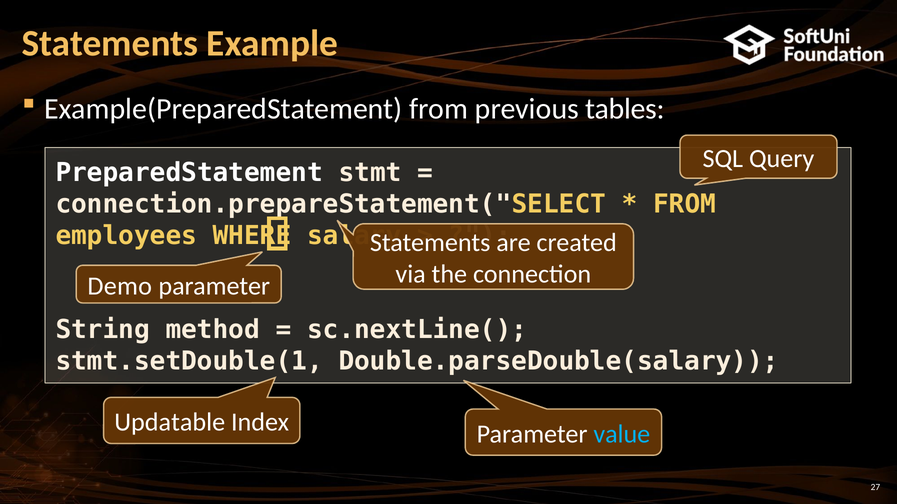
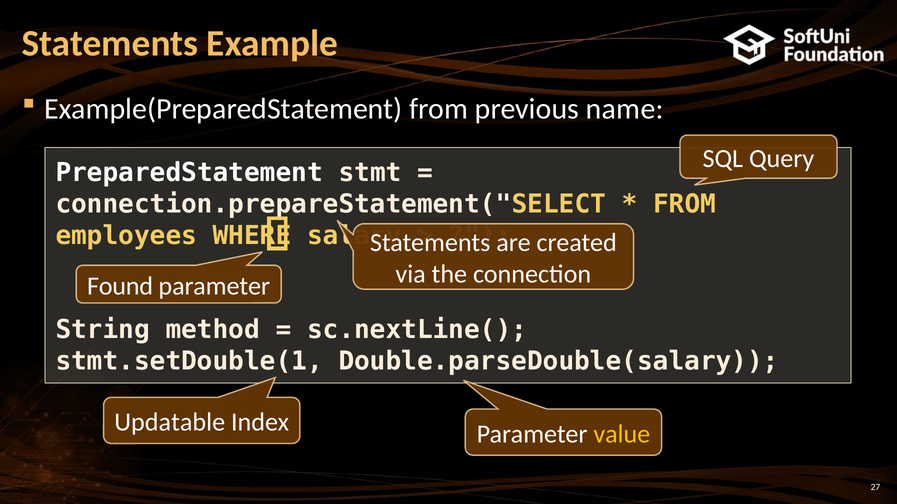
tables: tables -> name
Demo: Demo -> Found
value colour: light blue -> yellow
